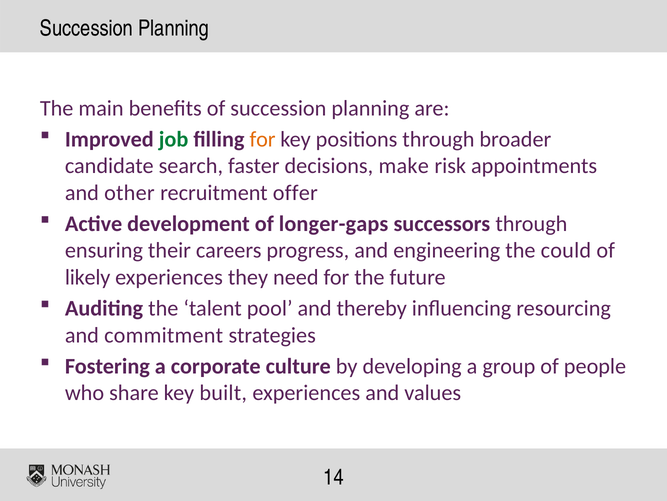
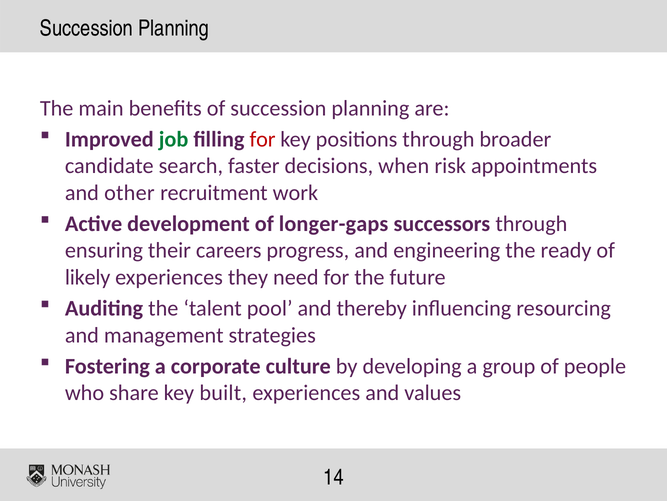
for at (263, 139) colour: orange -> red
make: make -> when
offer: offer -> work
could: could -> ready
commitment: commitment -> management
